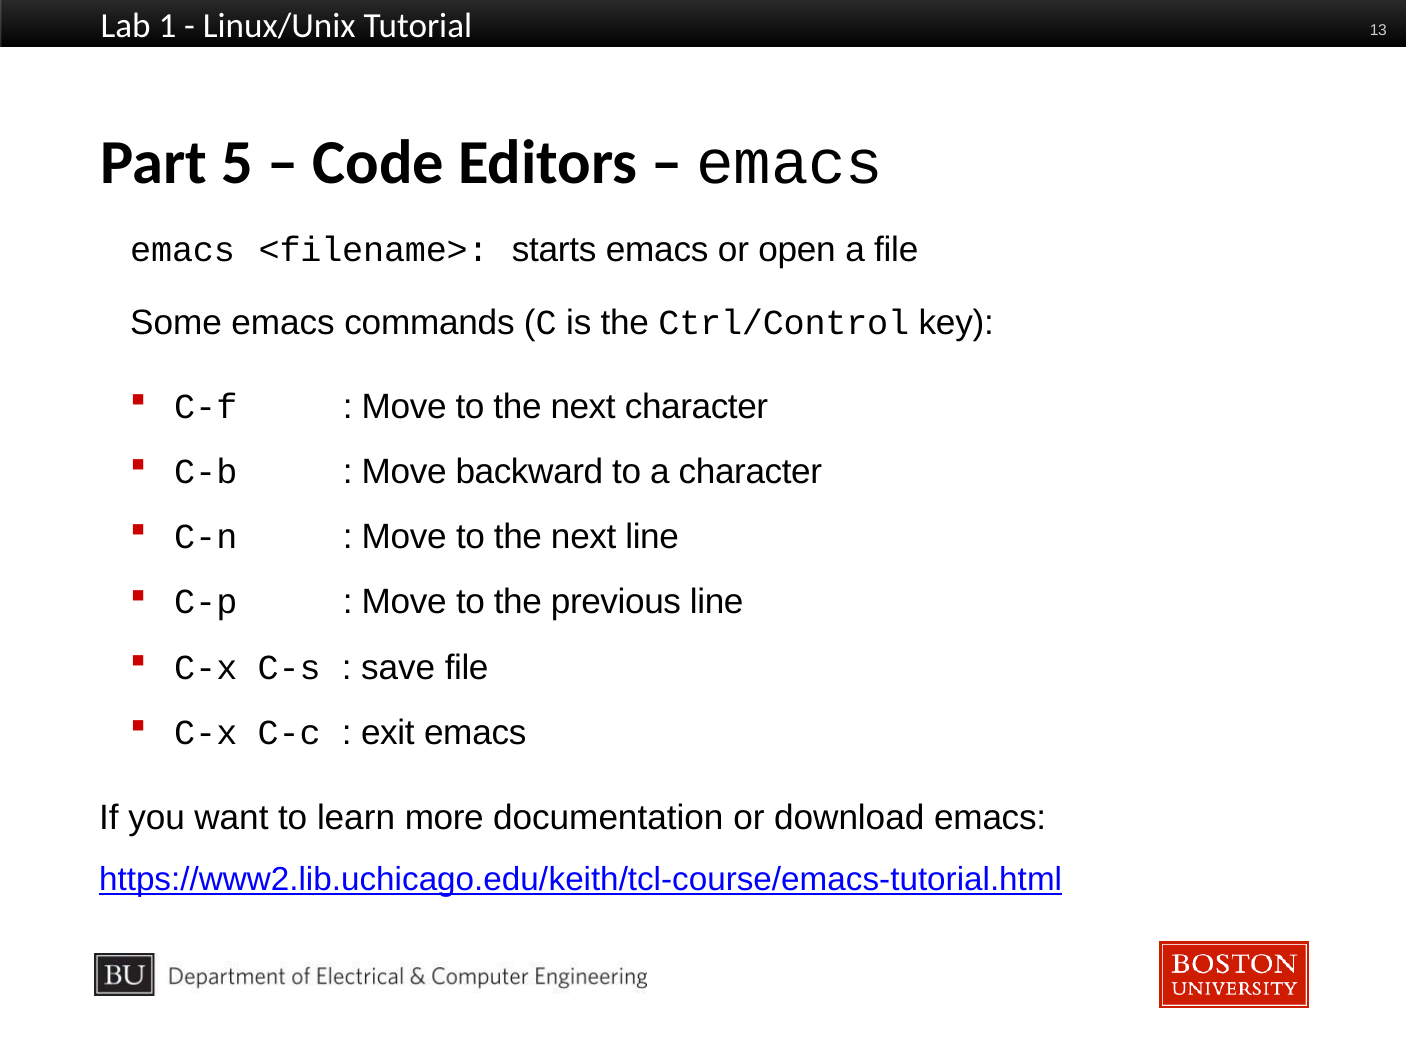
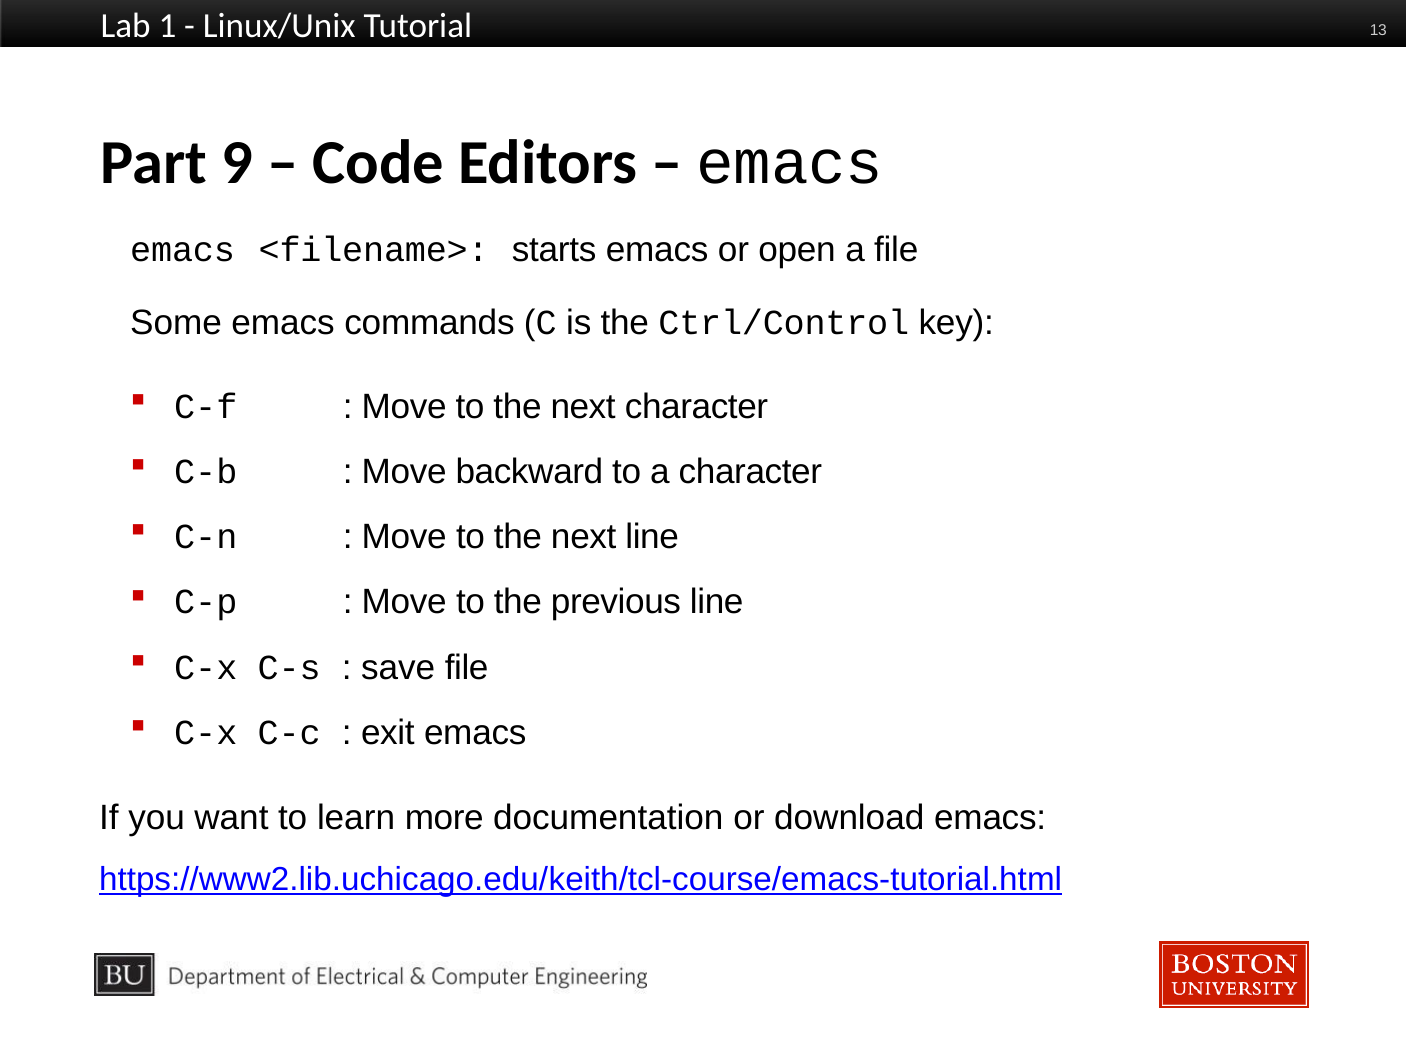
5: 5 -> 9
